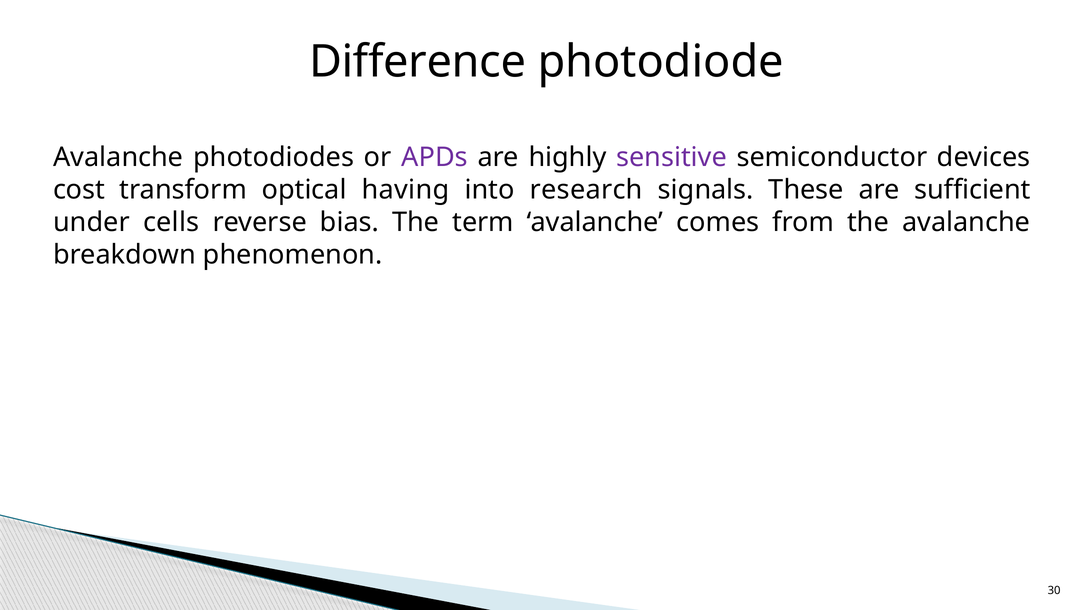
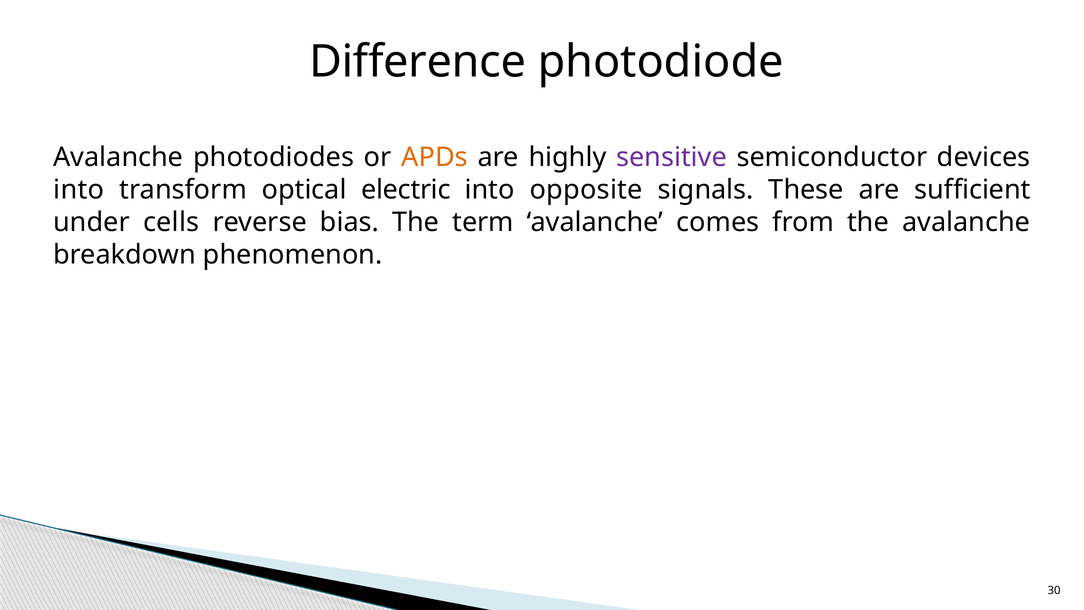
APDs colour: purple -> orange
cost at (79, 190): cost -> into
having: having -> electric
research: research -> opposite
